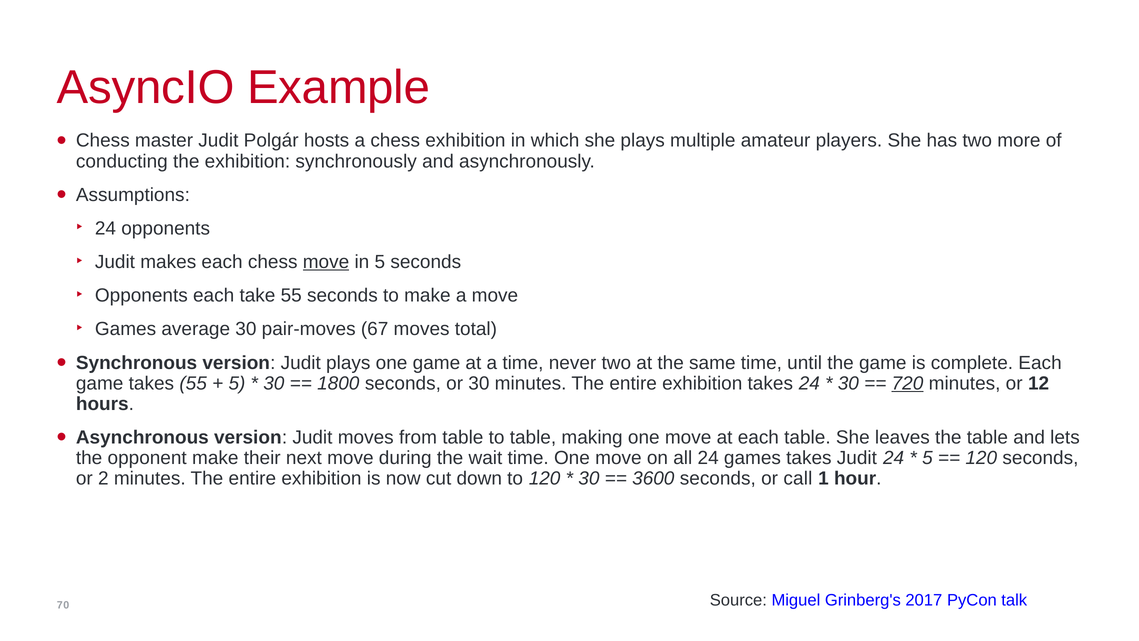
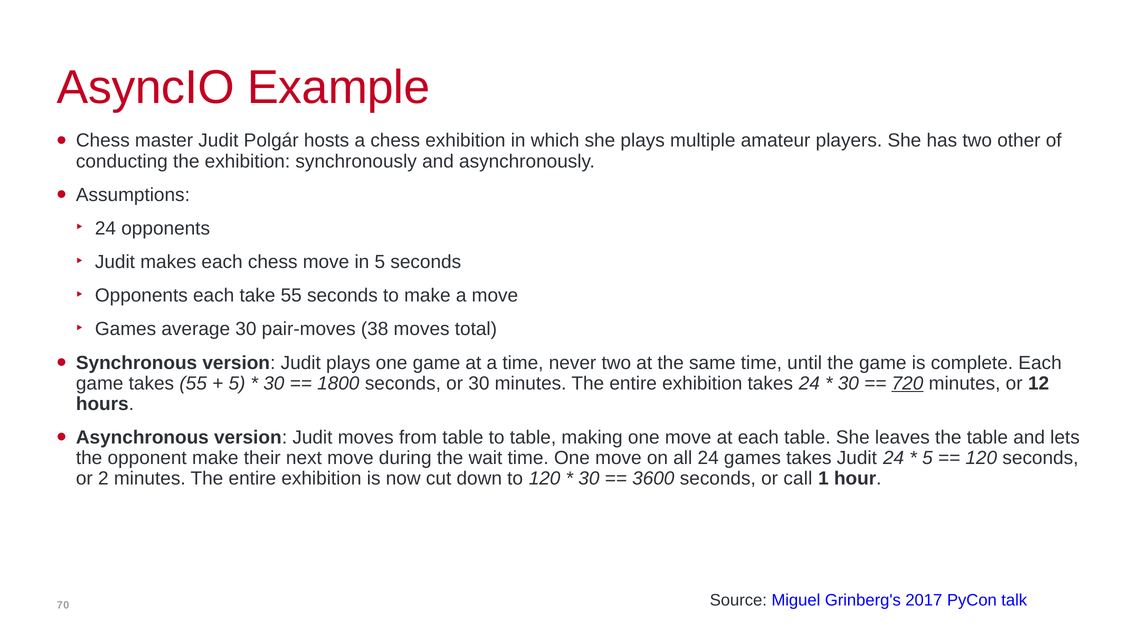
more: more -> other
move at (326, 262) underline: present -> none
67: 67 -> 38
